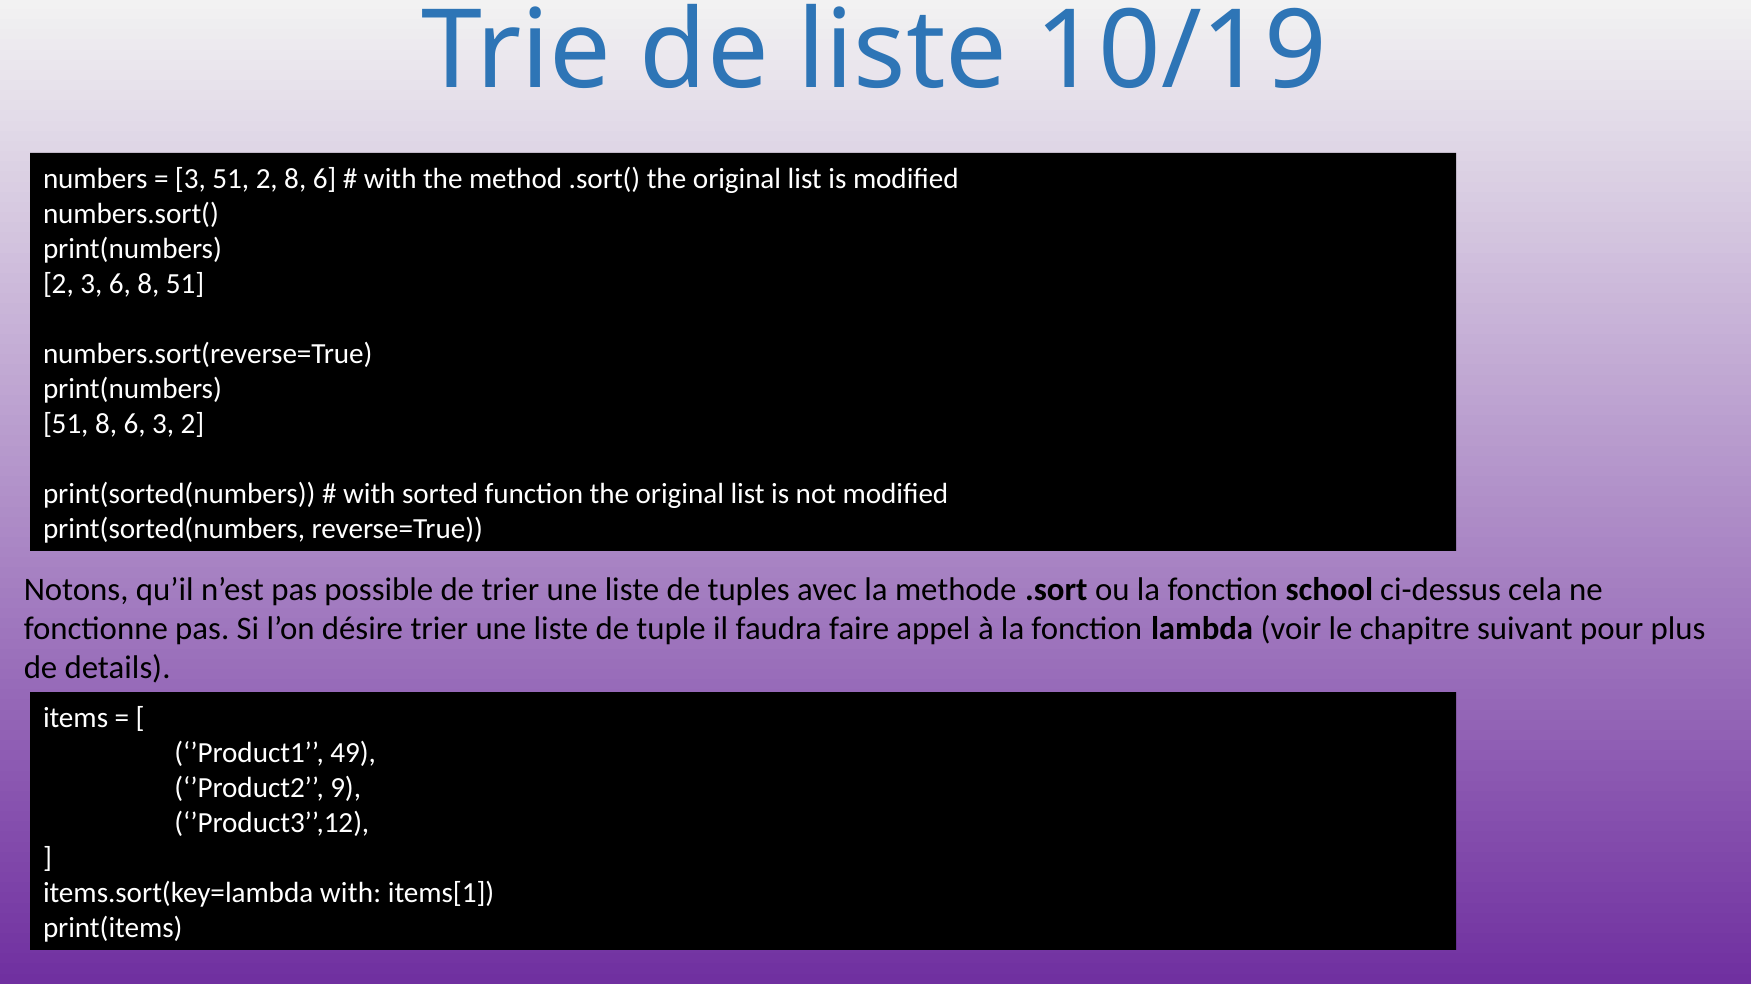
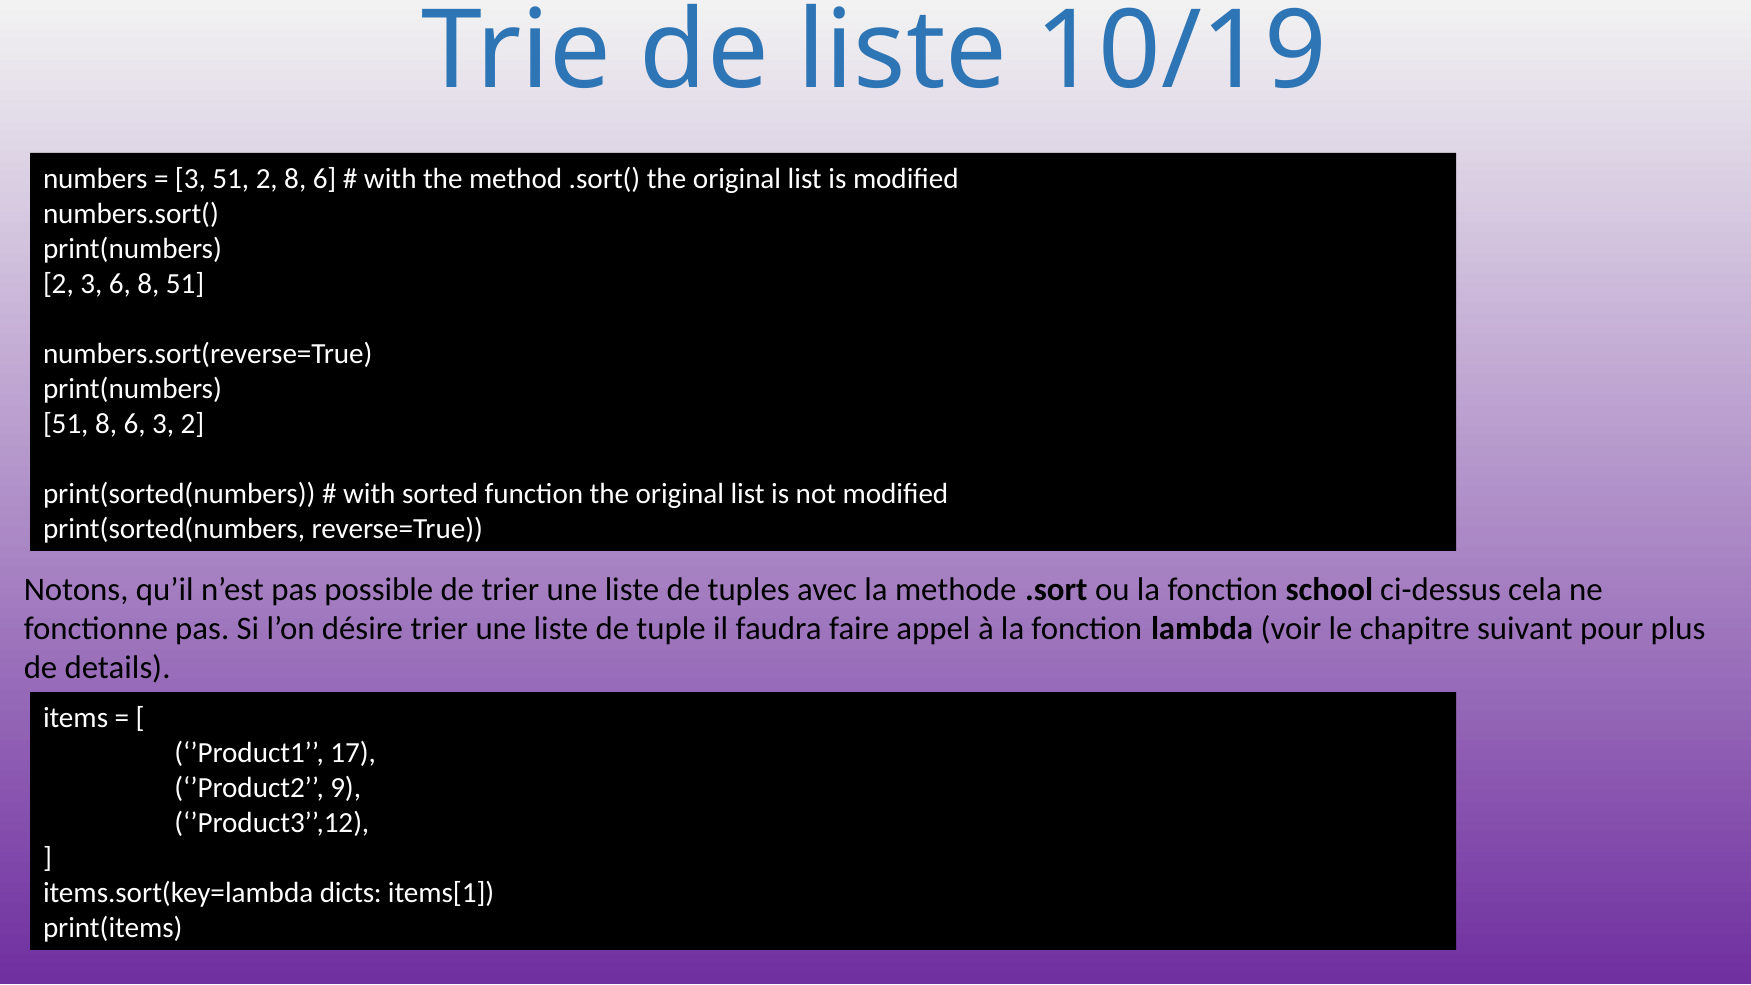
49: 49 -> 17
items.sort(key=lambda with: with -> dicts
